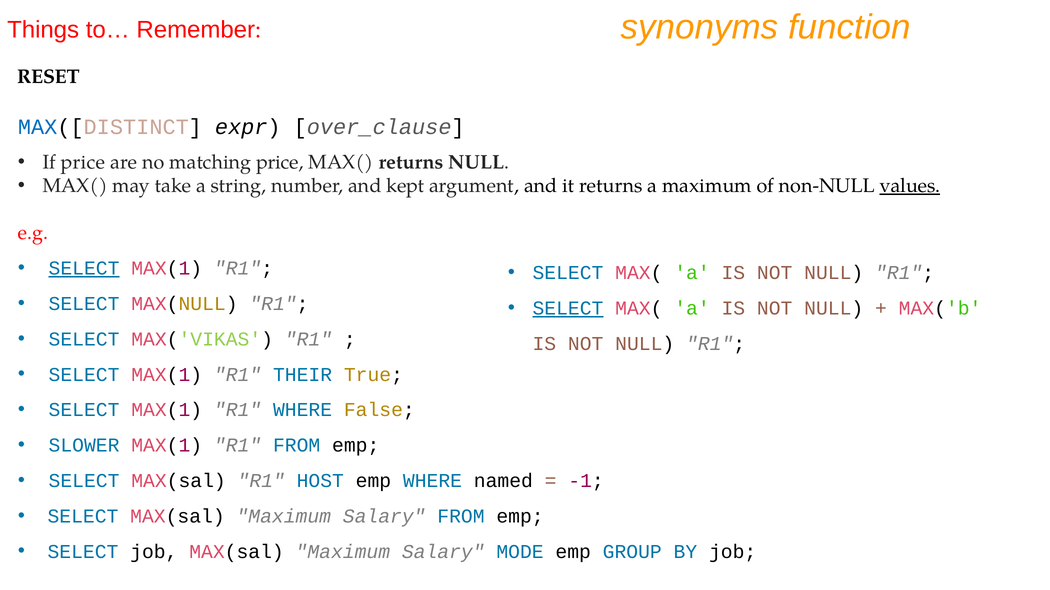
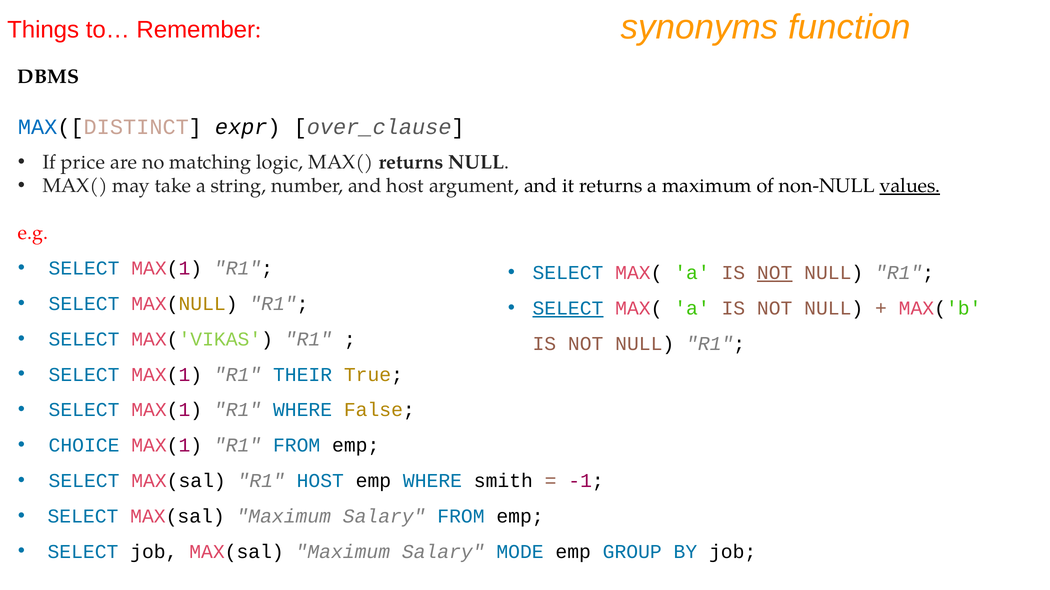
RESET: RESET -> DBMS
matching price: price -> logic
and kept: kept -> host
SELECT at (84, 269) underline: present -> none
NOT at (775, 273) underline: none -> present
SLOWER: SLOWER -> CHOICE
named: named -> smith
